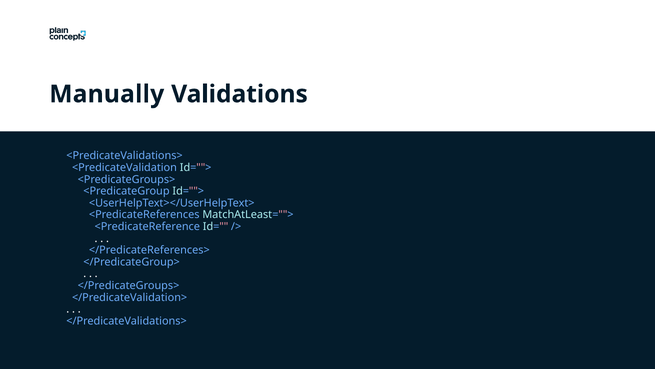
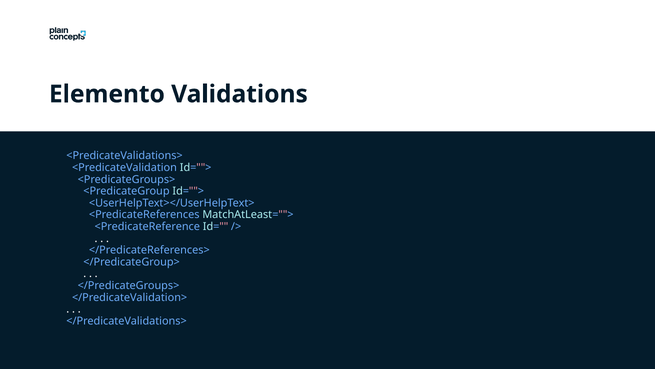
Manually: Manually -> Elemento
